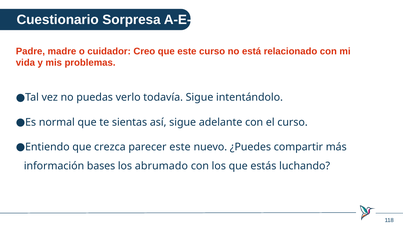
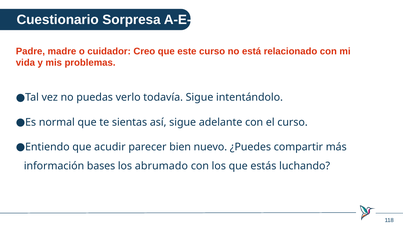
crezca: crezca -> acudir
parecer este: este -> bien
